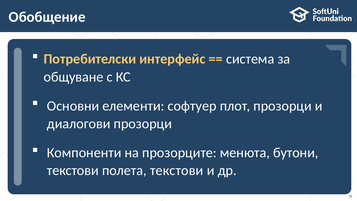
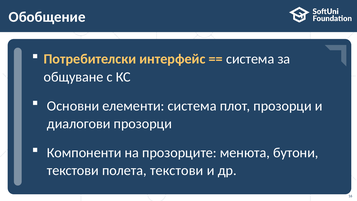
елементи софтуер: софтуер -> система
